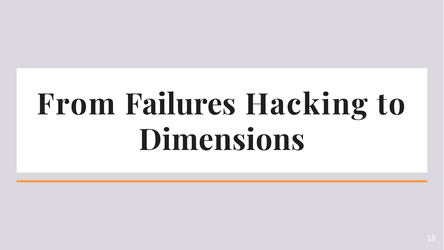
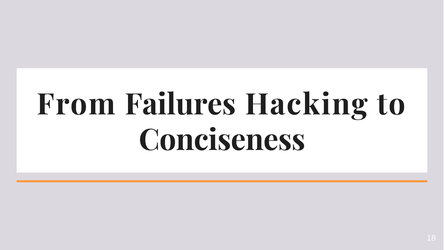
Dimensions: Dimensions -> Conciseness
